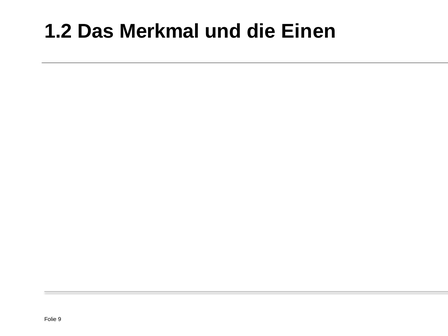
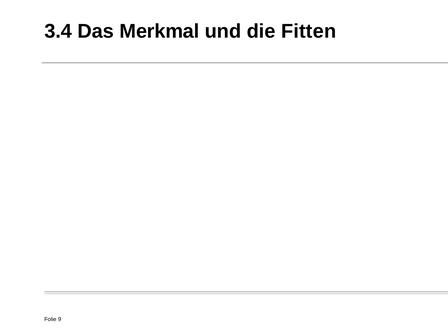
1.2: 1.2 -> 3.4
Einen: Einen -> Fitten
